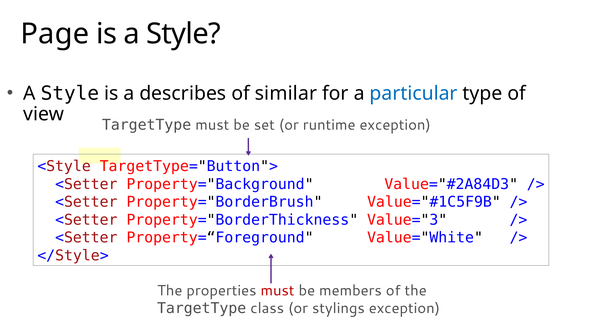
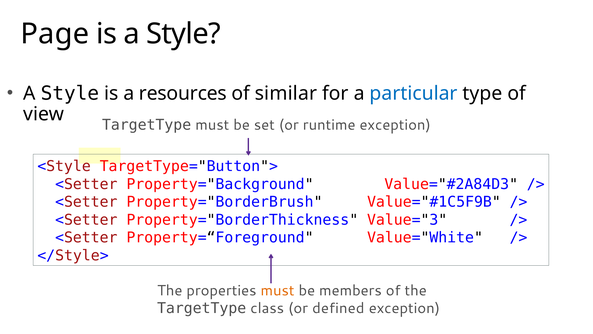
describes: describes -> resources
must at (278, 290) colour: red -> orange
stylings: stylings -> defined
